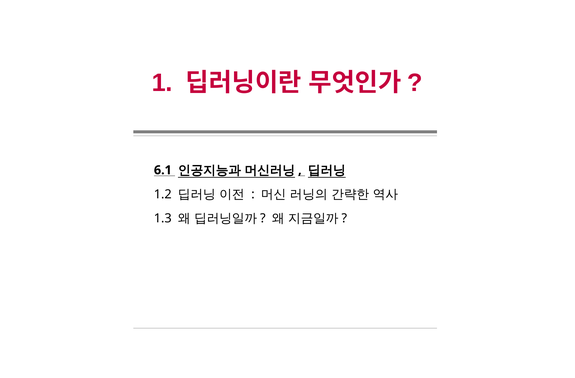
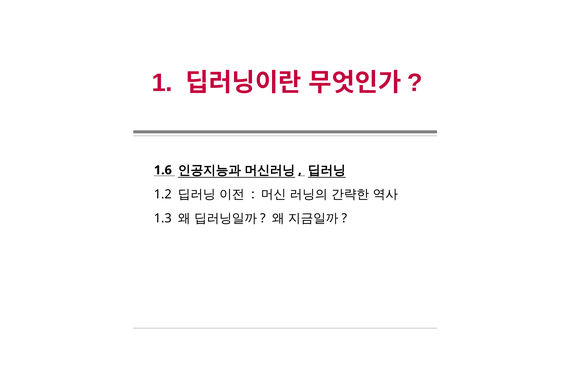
6.1: 6.1 -> 1.6
